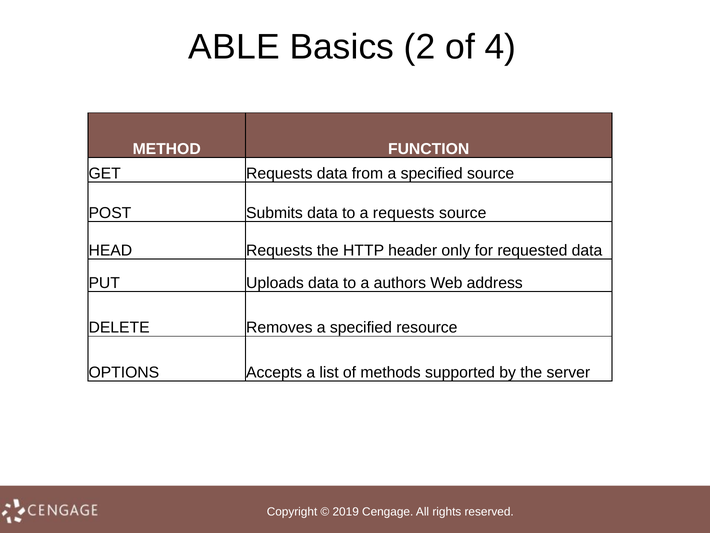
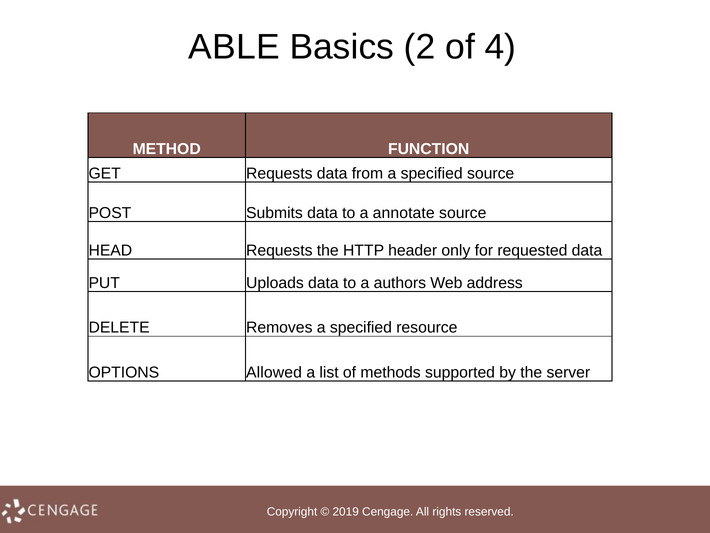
a requests: requests -> annotate
Accepts: Accepts -> Allowed
